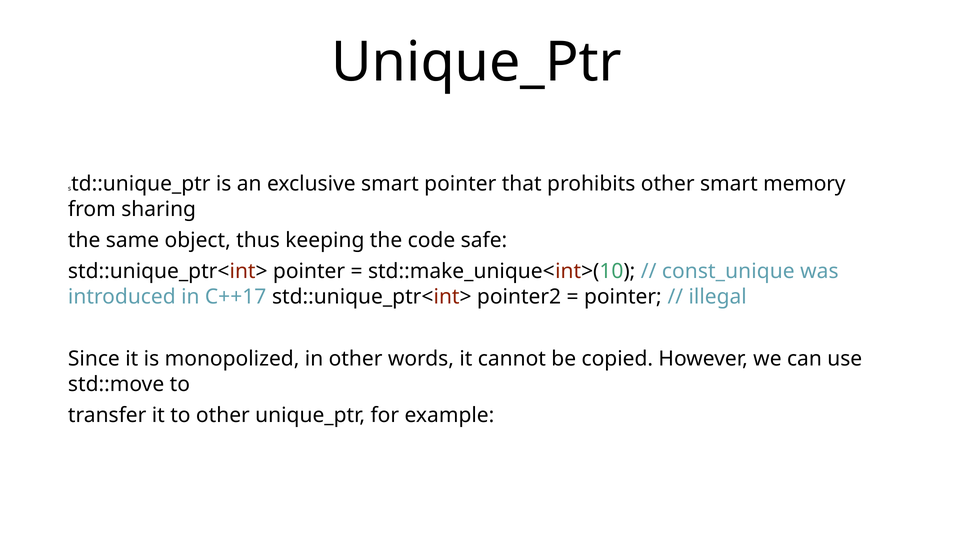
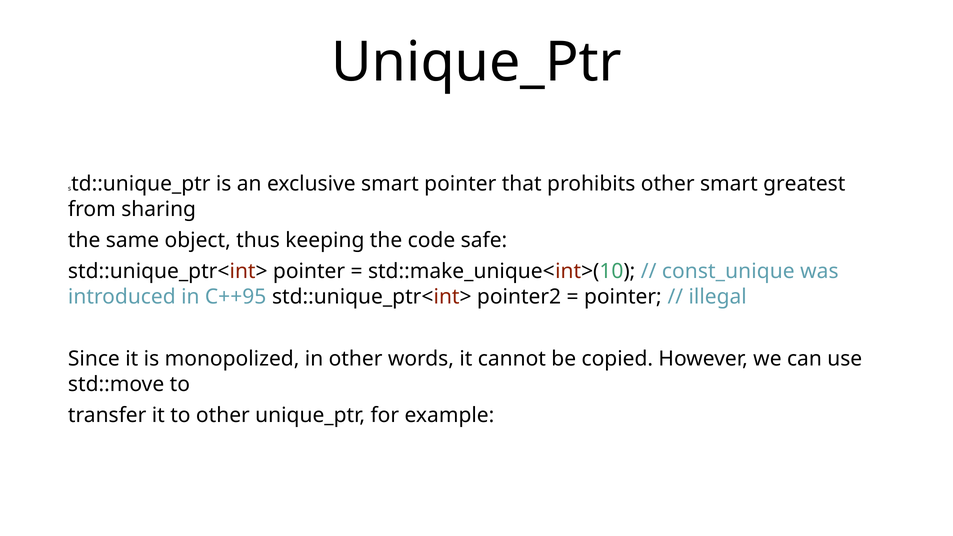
memory: memory -> greatest
C++17: C++17 -> C++95
